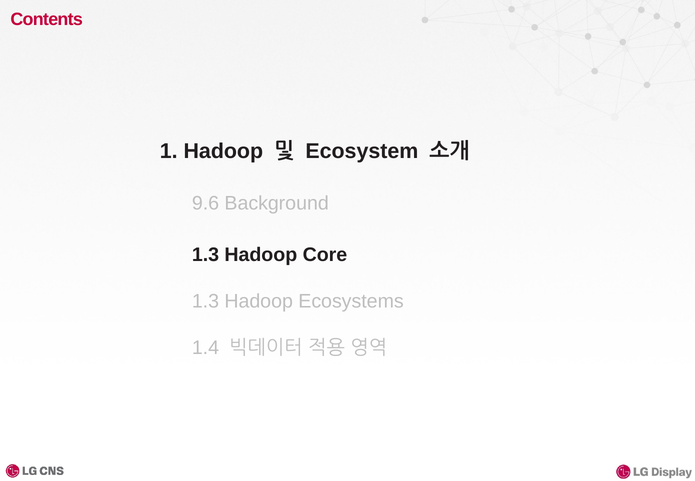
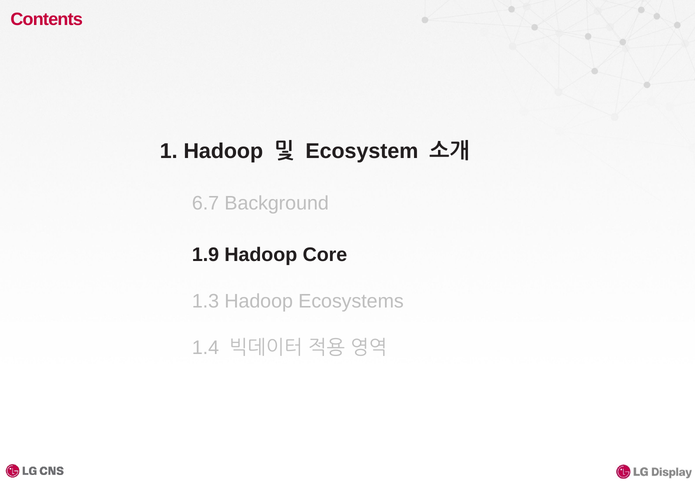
9.6: 9.6 -> 6.7
1.3 at (205, 255): 1.3 -> 1.9
